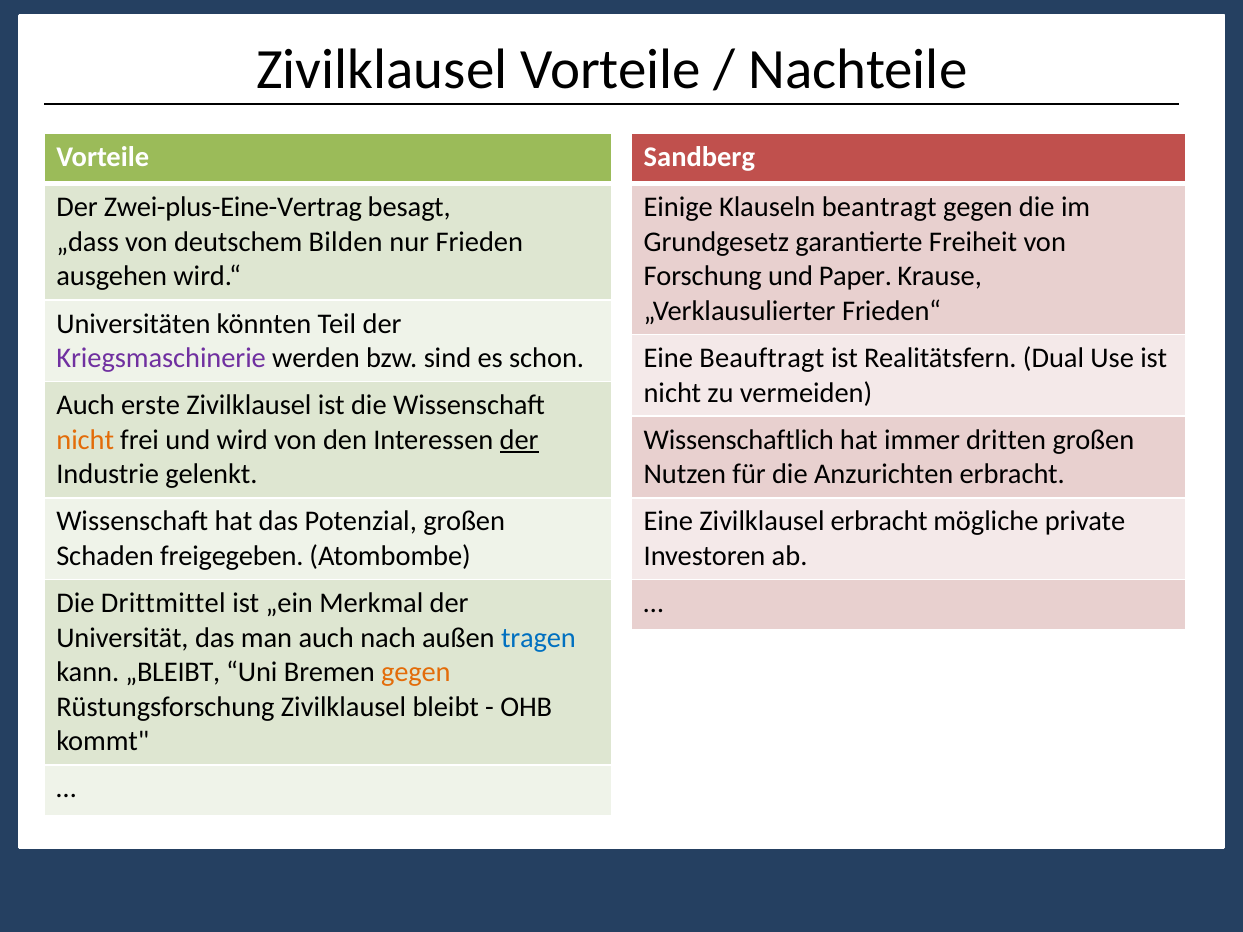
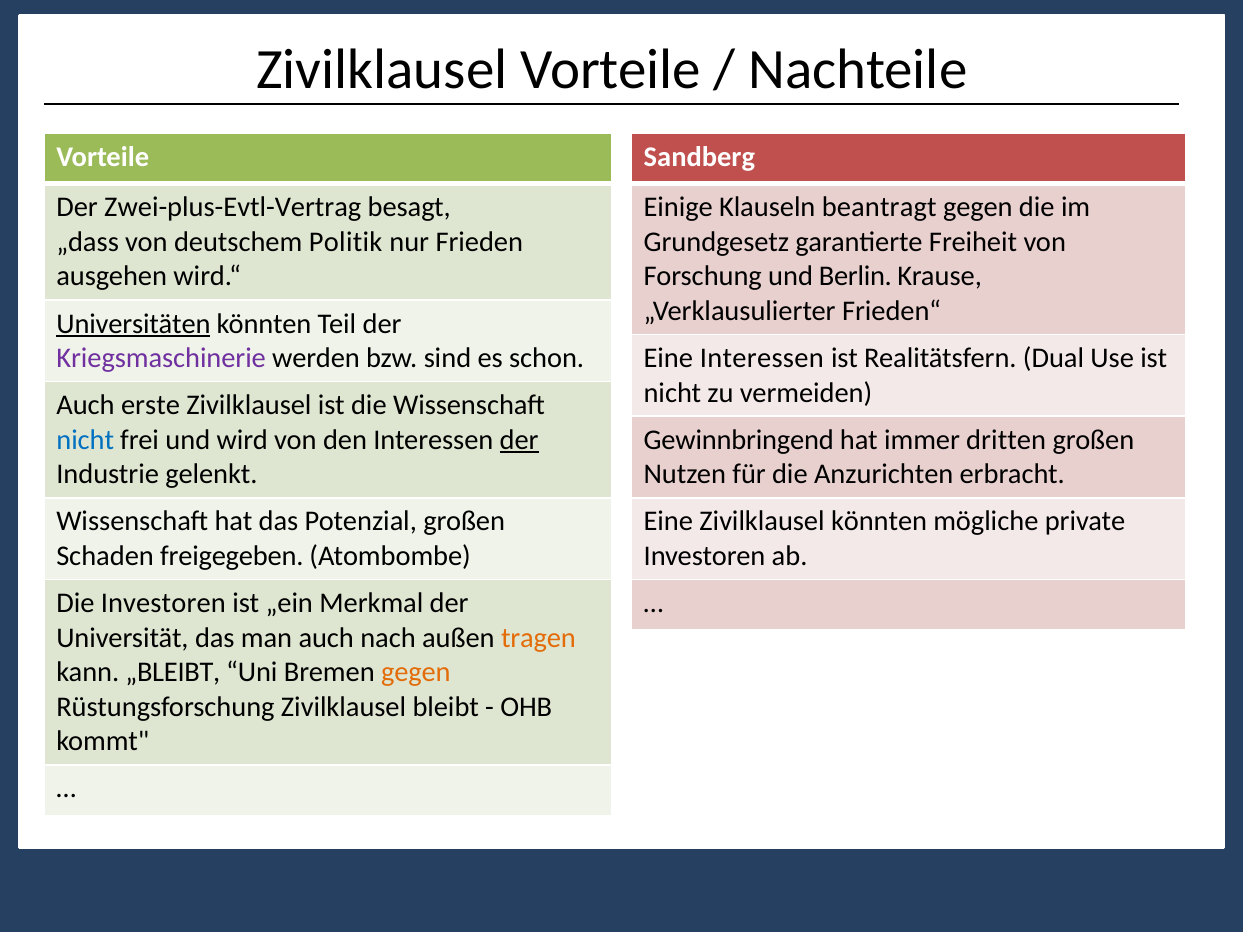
Zwei-plus-Eine-Vertrag: Zwei-plus-Eine-Vertrag -> Zwei-plus-Evtl-Vertrag
Bilden: Bilden -> Politik
Paper: Paper -> Berlin
Universitäten underline: none -> present
Eine Beauftragt: Beauftragt -> Interessen
nicht at (85, 440) colour: orange -> blue
Wissenschaftlich: Wissenschaftlich -> Gewinnbringend
Zivilklausel erbracht: erbracht -> könnten
Die Drittmittel: Drittmittel -> Investoren
tragen colour: blue -> orange
